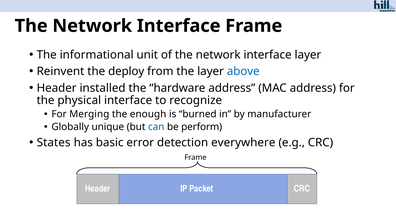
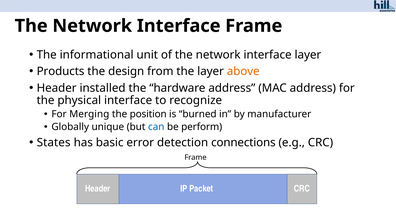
Reinvent: Reinvent -> Products
deploy: deploy -> design
above colour: blue -> orange
enough: enough -> position
everywhere: everywhere -> connections
